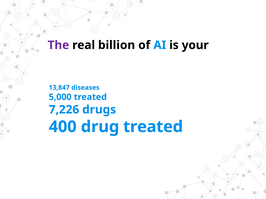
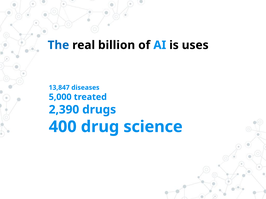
The colour: purple -> blue
your: your -> uses
7,226: 7,226 -> 2,390
drug treated: treated -> science
